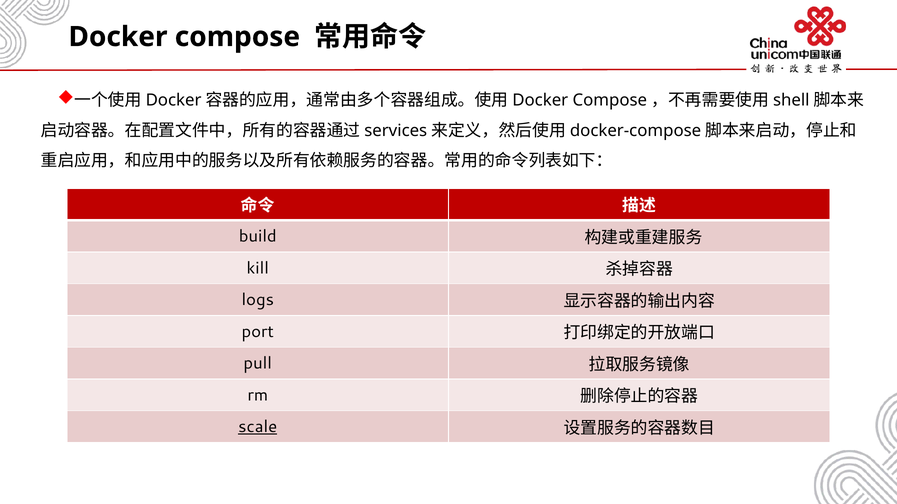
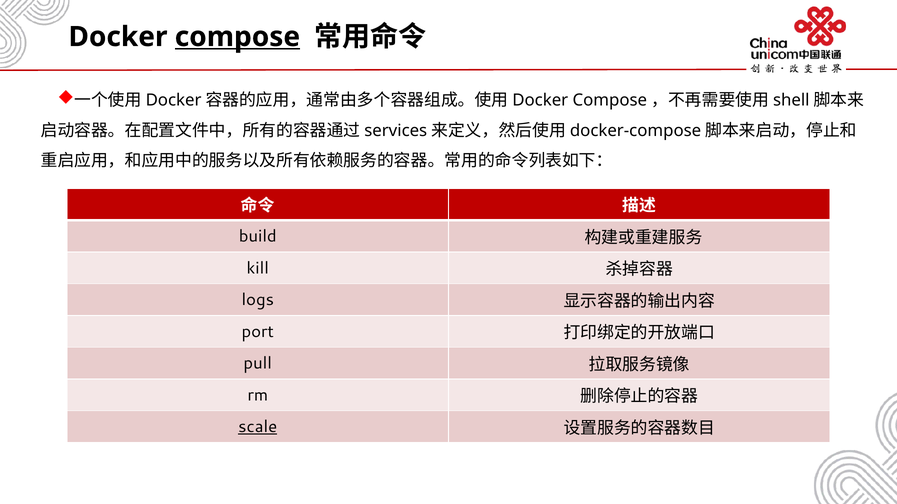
compose underline: none -> present
